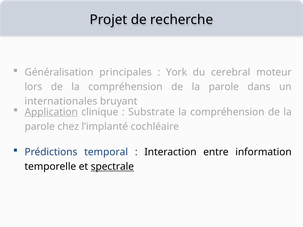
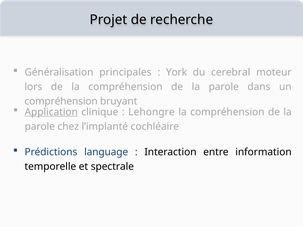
internationales at (61, 101): internationales -> compréhension
Substrate: Substrate -> Lehongre
temporal: temporal -> language
spectrale underline: present -> none
